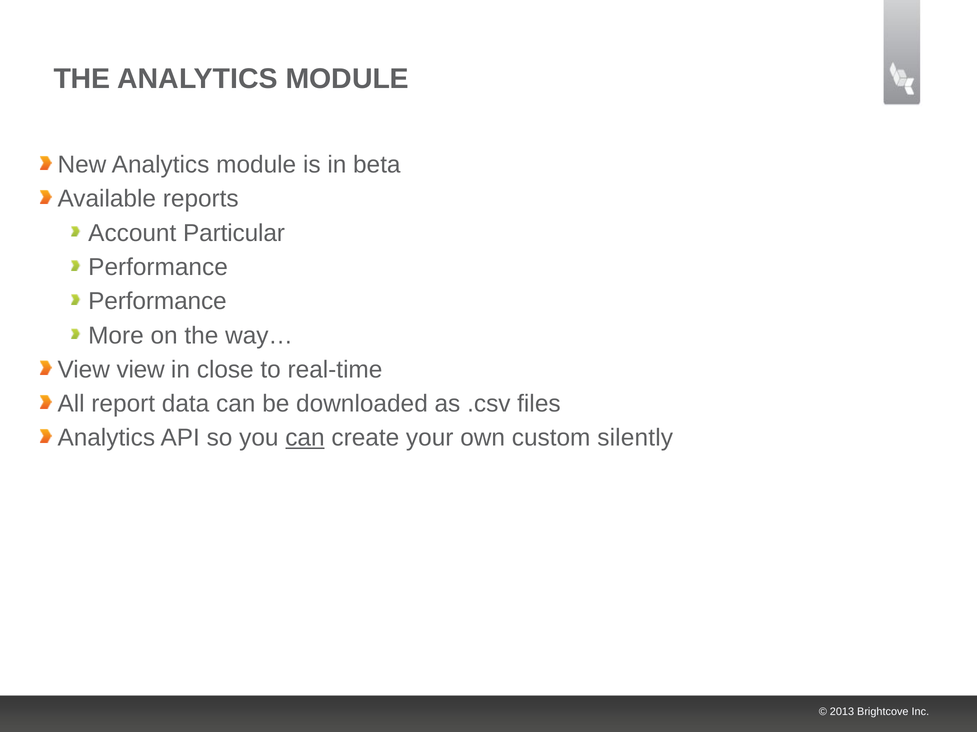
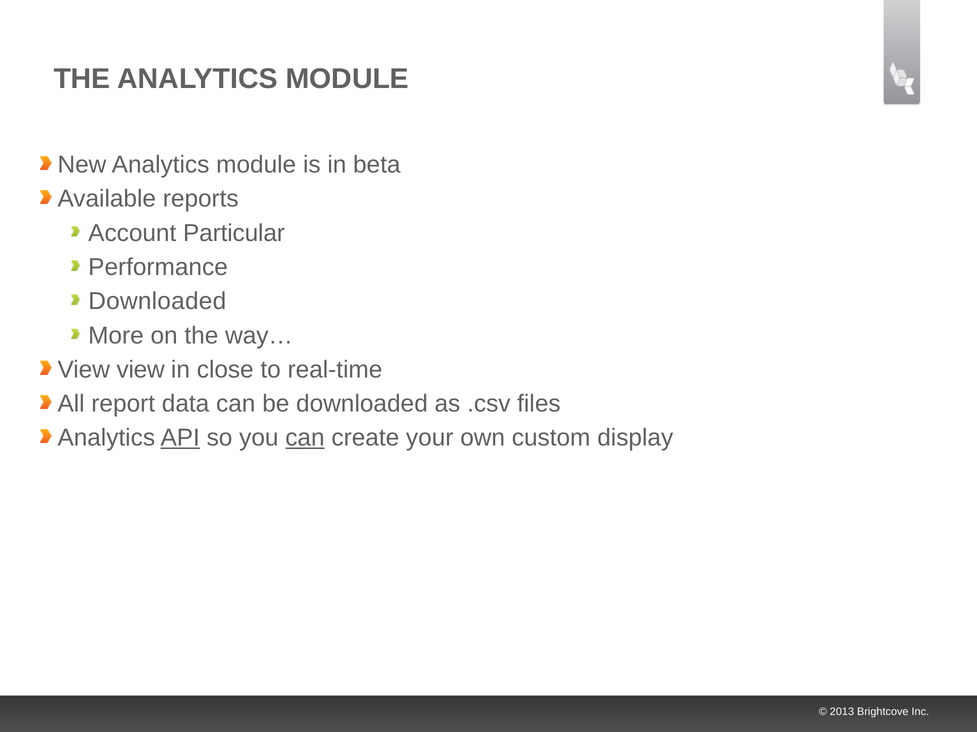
Performance at (157, 302): Performance -> Downloaded
API underline: none -> present
silently: silently -> display
